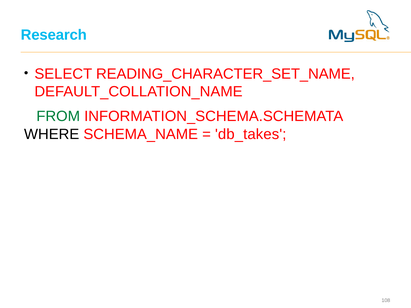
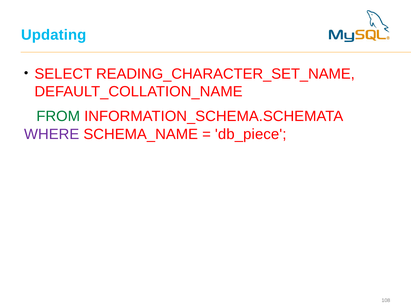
Research: Research -> Updating
WHERE colour: black -> purple
db_takes: db_takes -> db_piece
